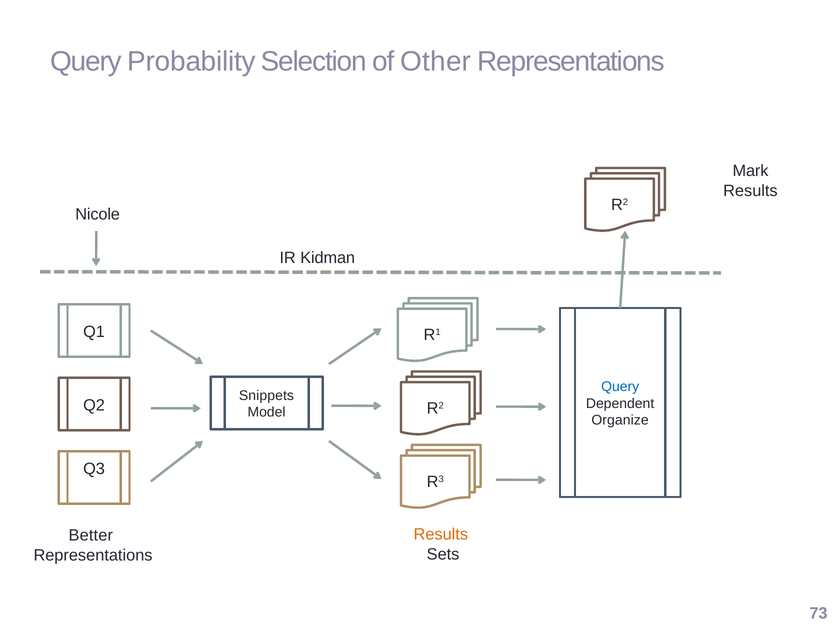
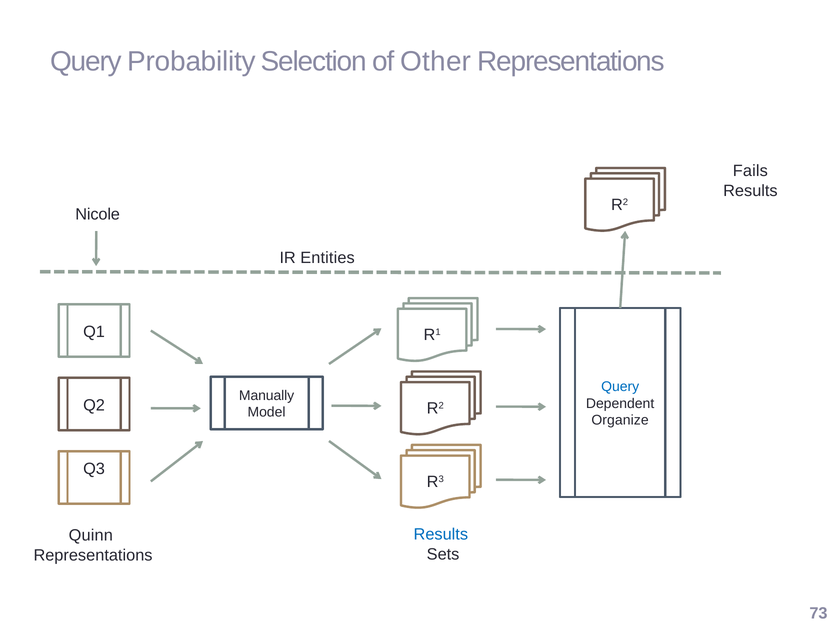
Mark: Mark -> Fails
Kidman: Kidman -> Entities
Snippets: Snippets -> Manually
Results at (441, 535) colour: orange -> blue
Better: Better -> Quinn
